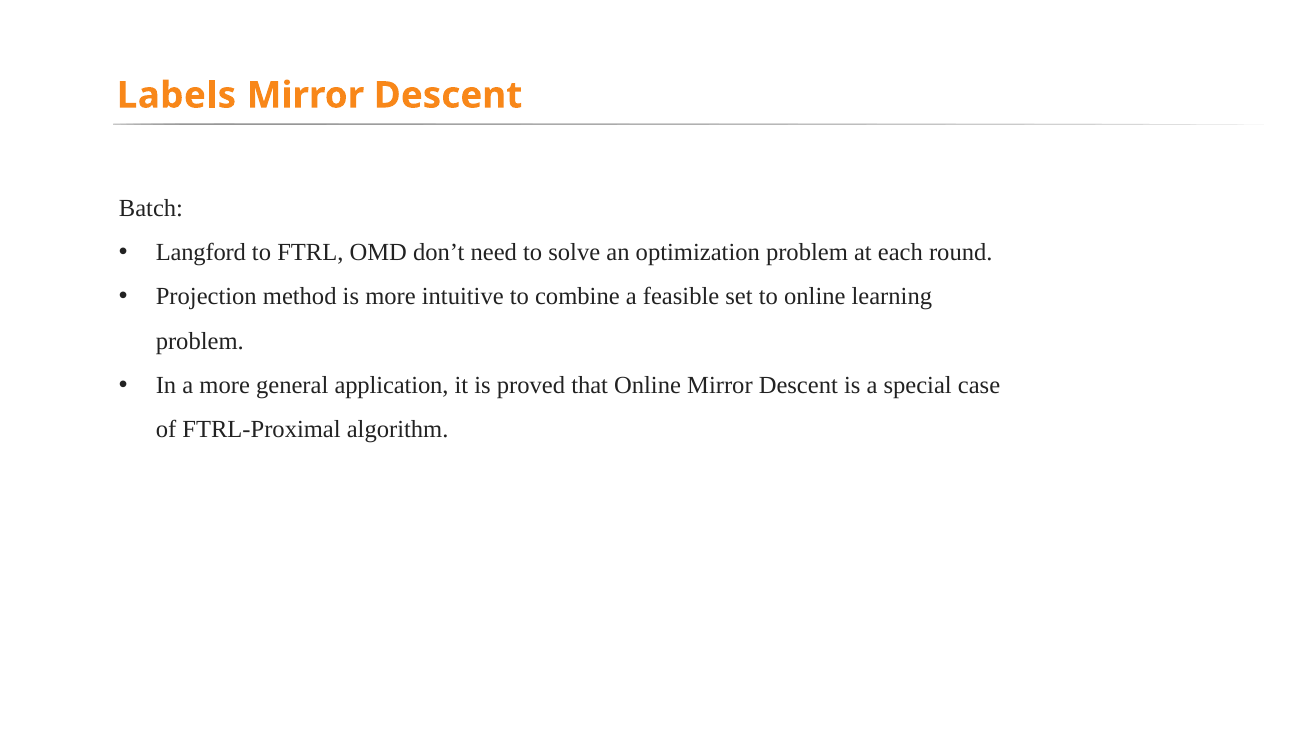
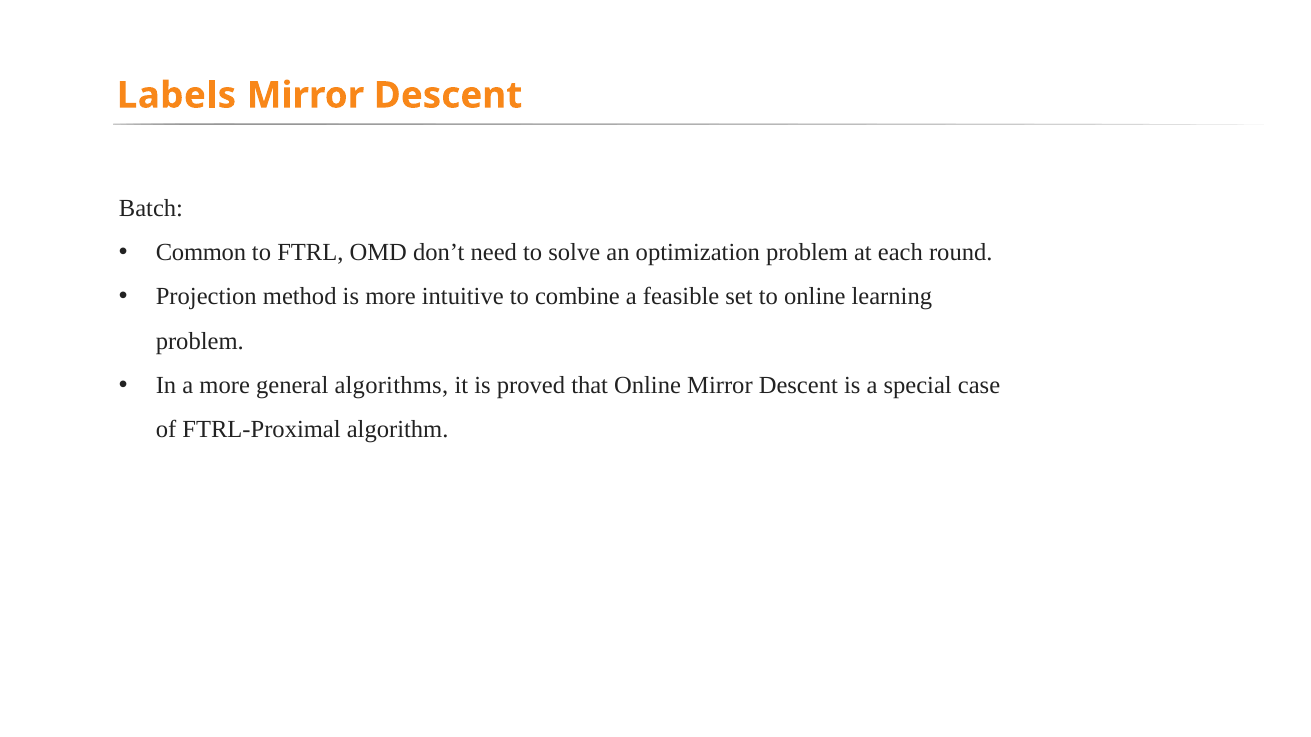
Langford: Langford -> Common
application: application -> algorithms
